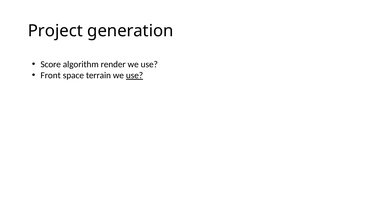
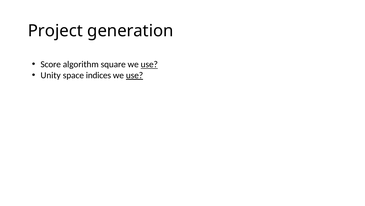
render: render -> square
use at (149, 64) underline: none -> present
Front: Front -> Unity
terrain: terrain -> indices
